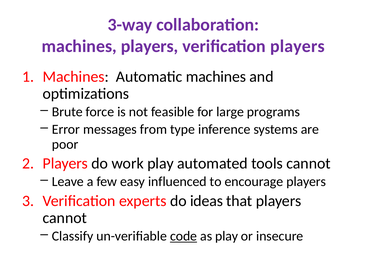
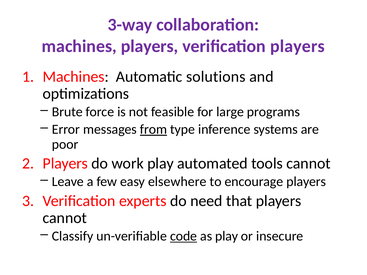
Automatic machines: machines -> solutions
from underline: none -> present
influenced: influenced -> elsewhere
ideas: ideas -> need
